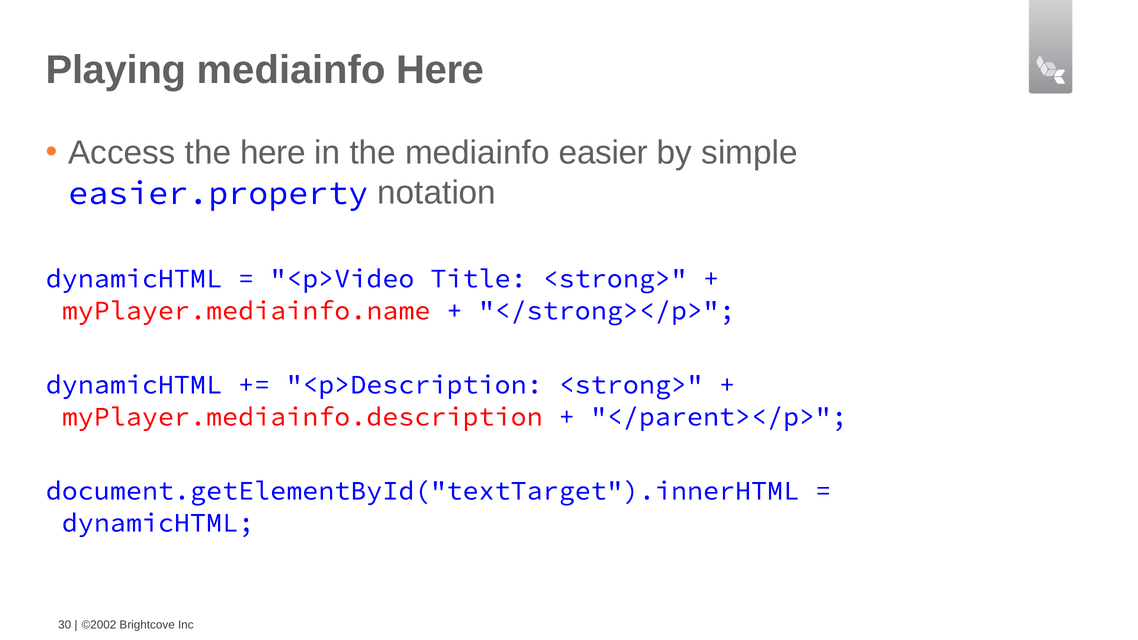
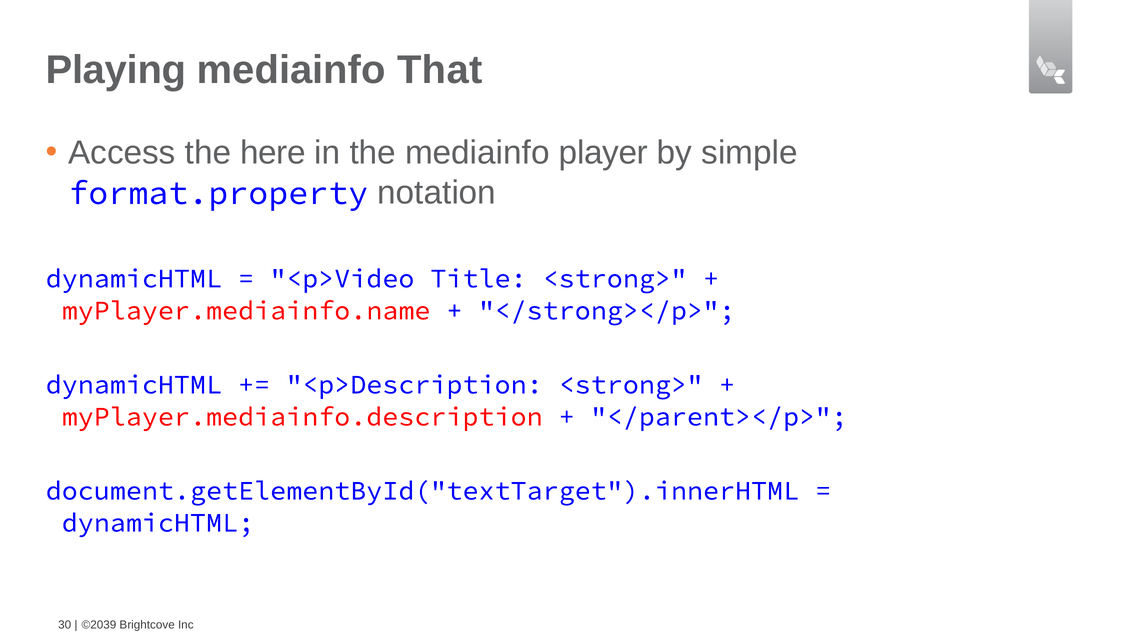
mediainfo Here: Here -> That
easier: easier -> player
easier.property: easier.property -> format.property
©2002: ©2002 -> ©2039
